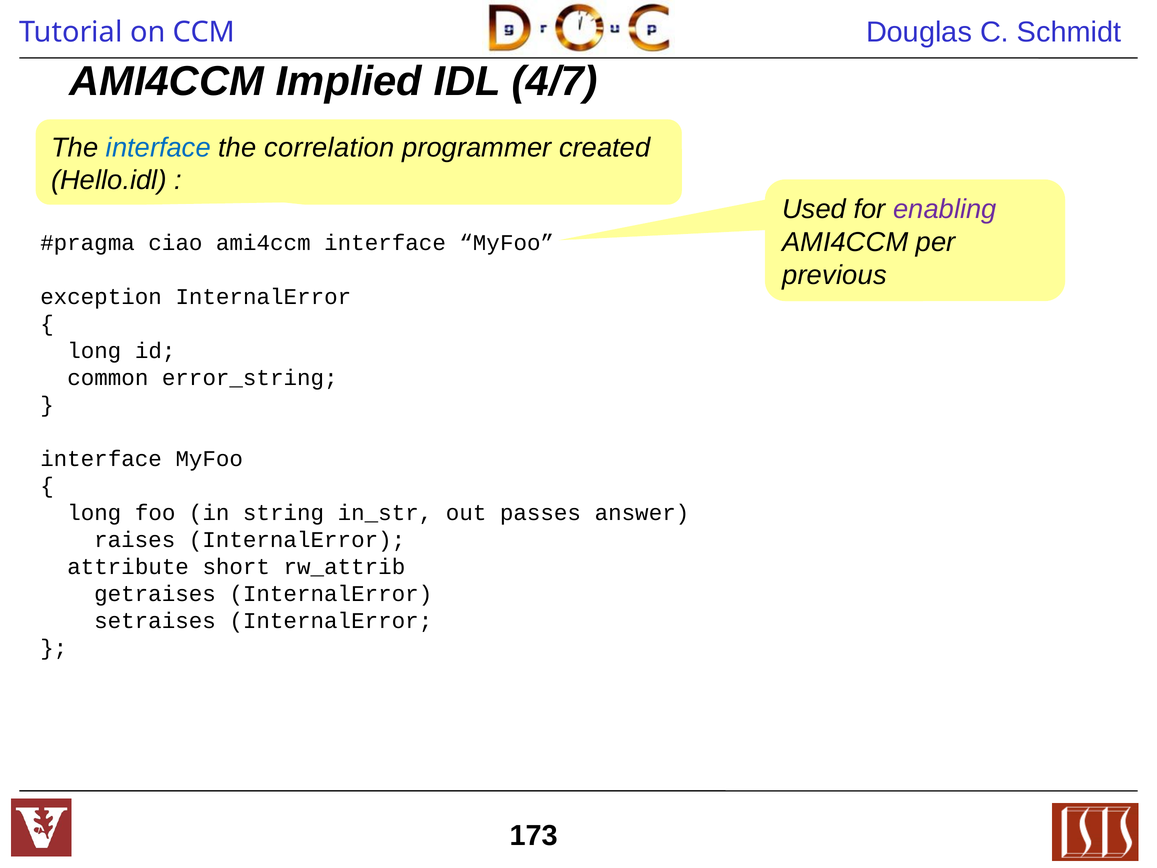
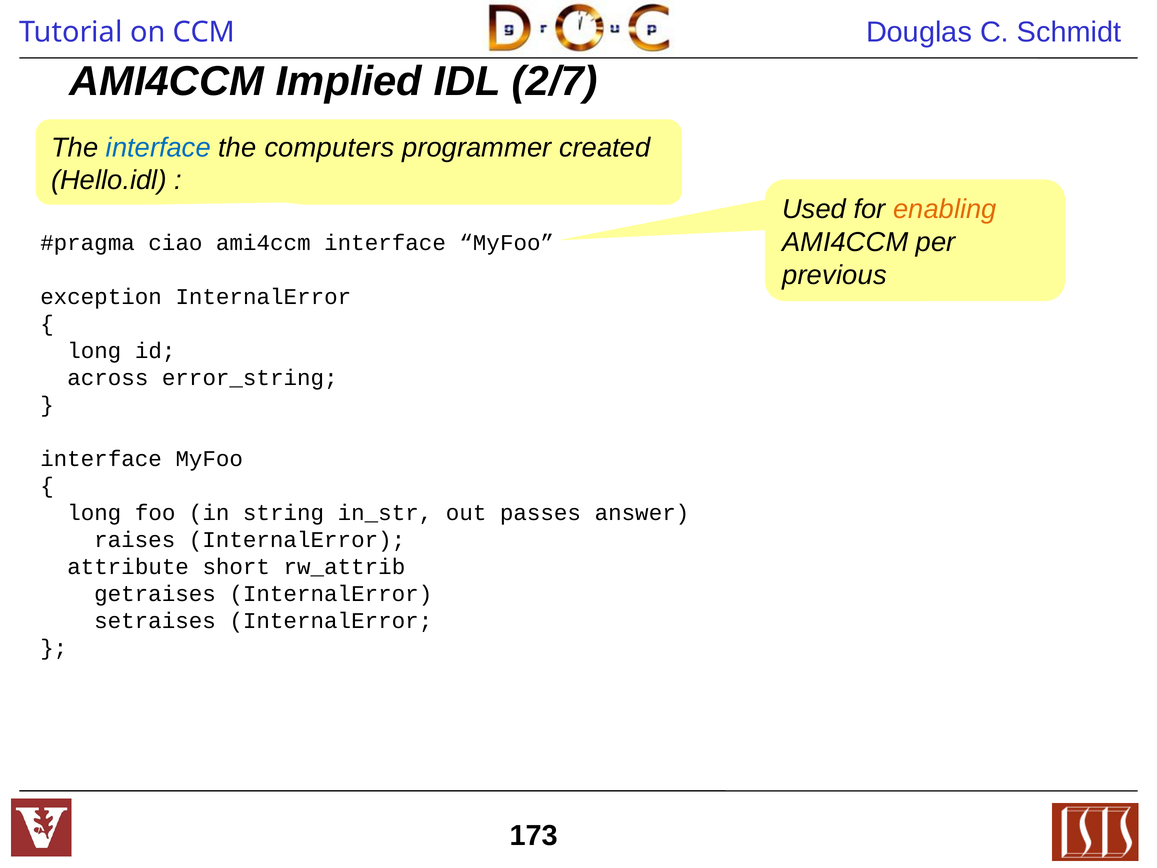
4/7: 4/7 -> 2/7
correlation: correlation -> computers
enabling colour: purple -> orange
common: common -> across
